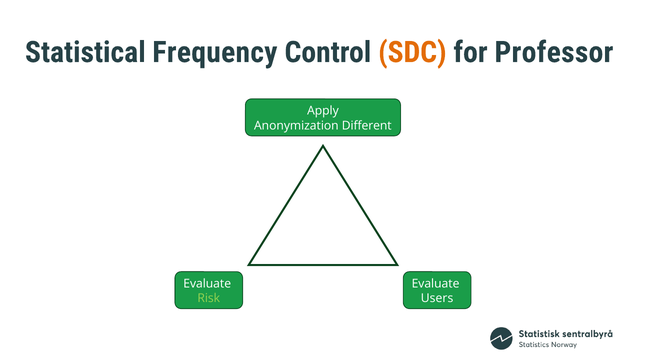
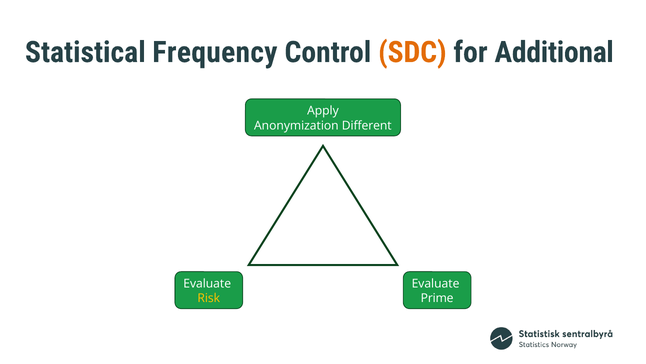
Professor: Professor -> Additional
Risk colour: light green -> yellow
Users: Users -> Prime
